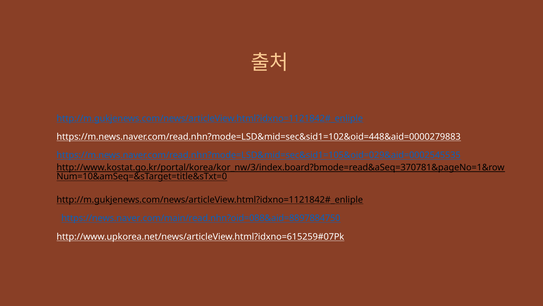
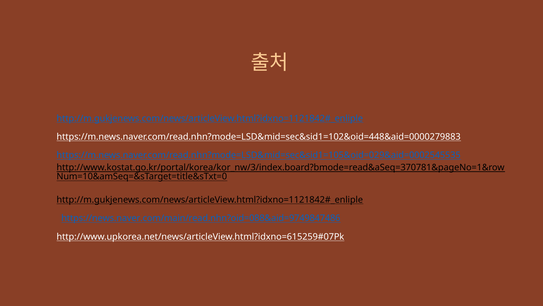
https://news.naver.com/main/read.nhn?oid=088&aid=8897884750: https://news.naver.com/main/read.nhn?oid=088&aid=8897884750 -> https://news.naver.com/main/read.nhn?oid=088&aid=9749847486
